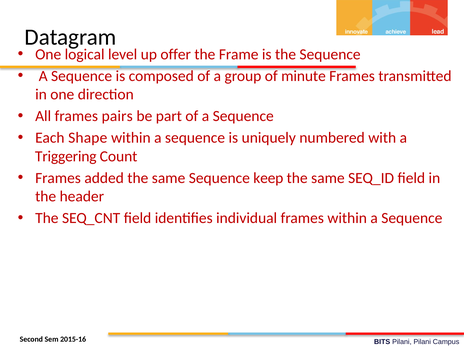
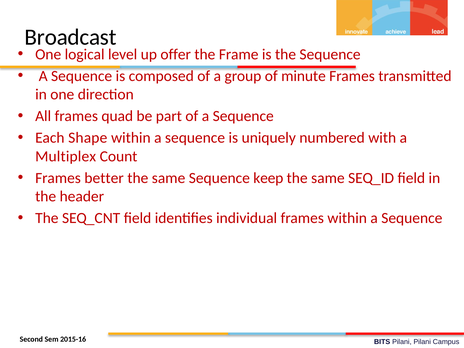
Datagram: Datagram -> Broadcast
pairs: pairs -> quad
Triggering: Triggering -> Multiplex
added: added -> better
